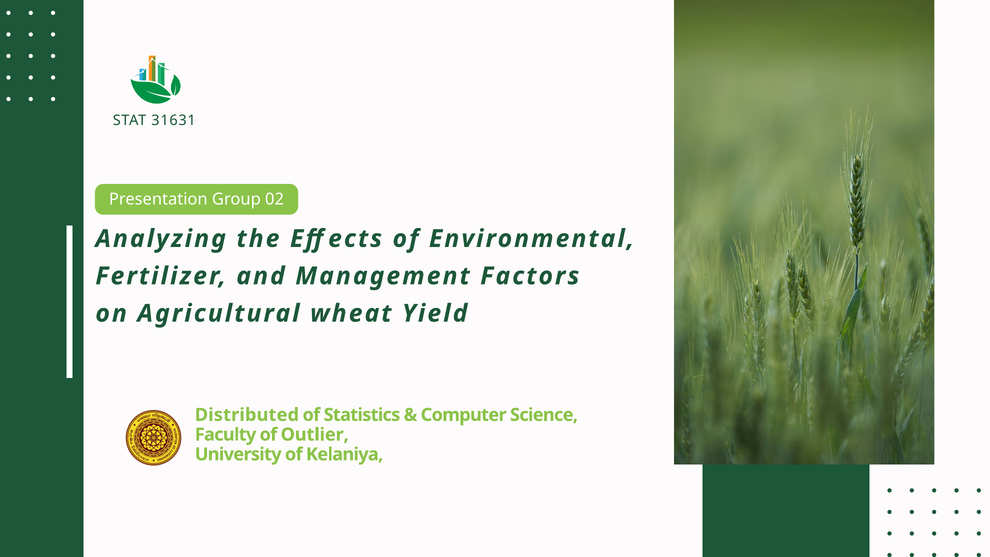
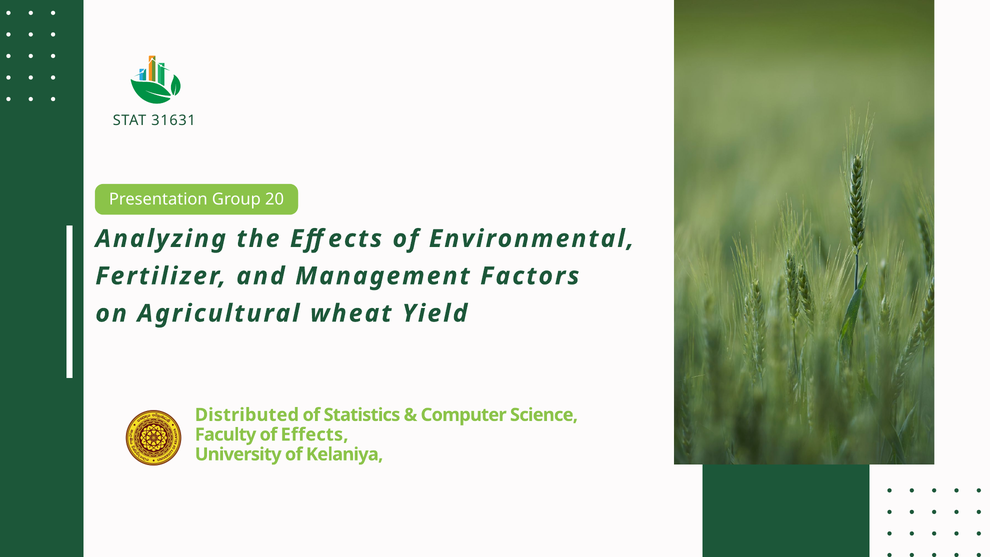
02: 02 -> 20
of Outlier: Outlier -> Effects
